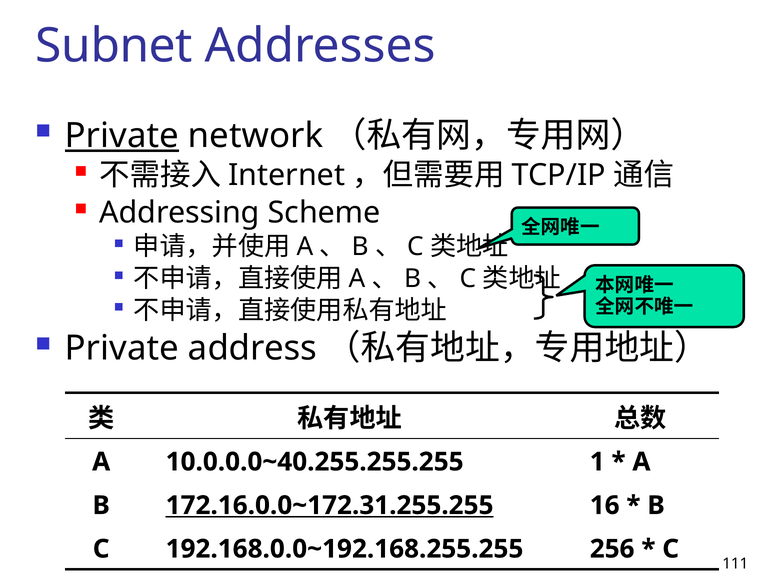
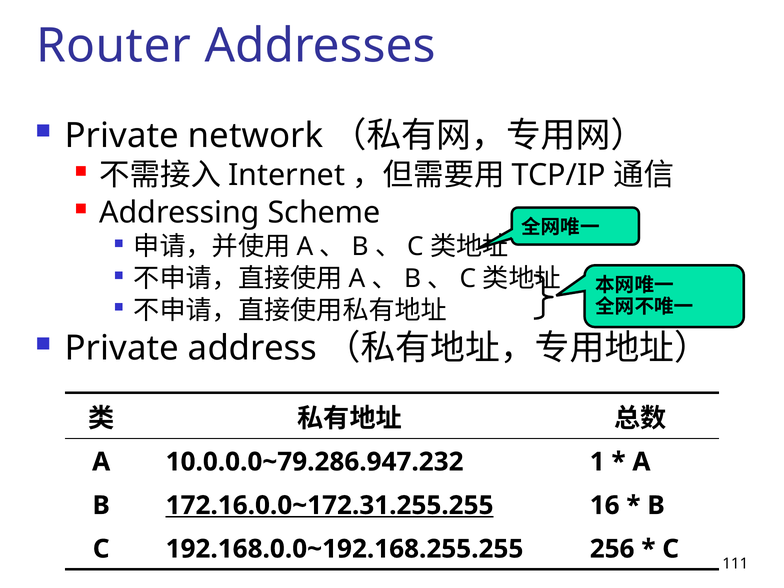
Subnet: Subnet -> Router
Private at (122, 136) underline: present -> none
10.0.0.0~40.255.255.255: 10.0.0.0~40.255.255.255 -> 10.0.0.0~79.286.947.232
